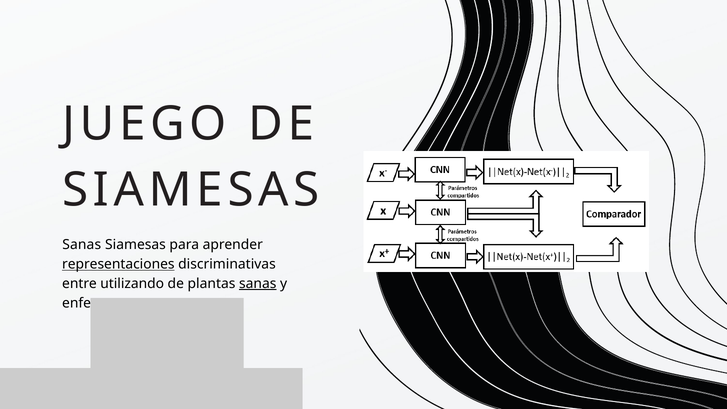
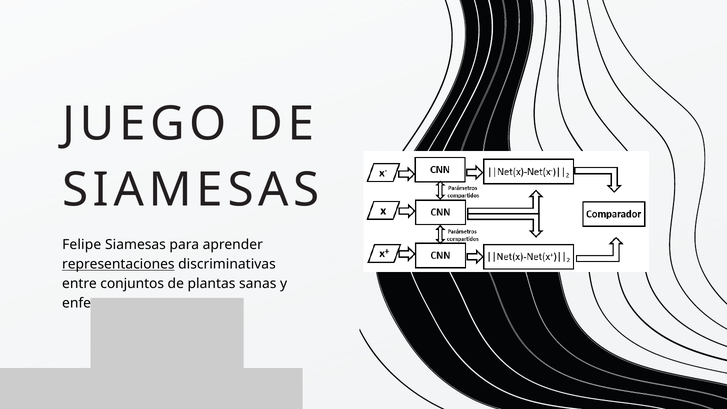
Sanas at (82, 245): Sanas -> Felipe
utilizando: utilizando -> conjuntos
sanas at (258, 284) underline: present -> none
